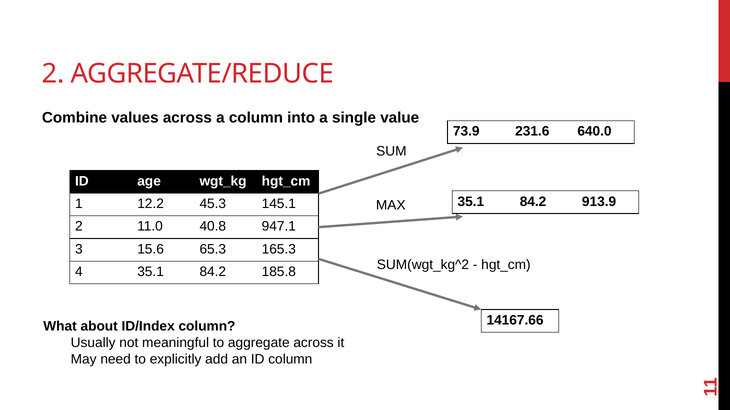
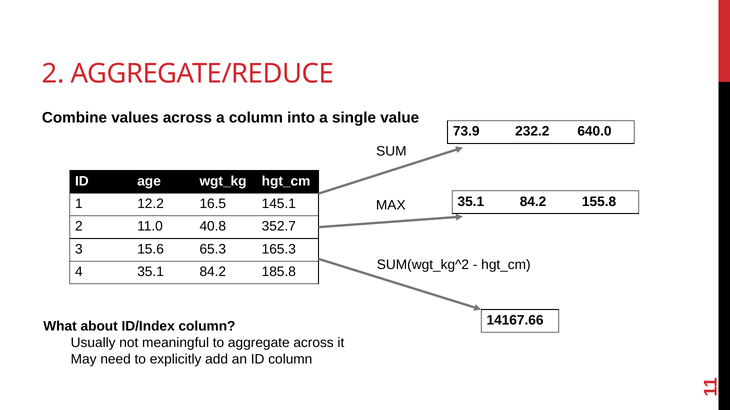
231.6: 231.6 -> 232.2
45.3: 45.3 -> 16.5
913.9: 913.9 -> 155.8
947.1: 947.1 -> 352.7
